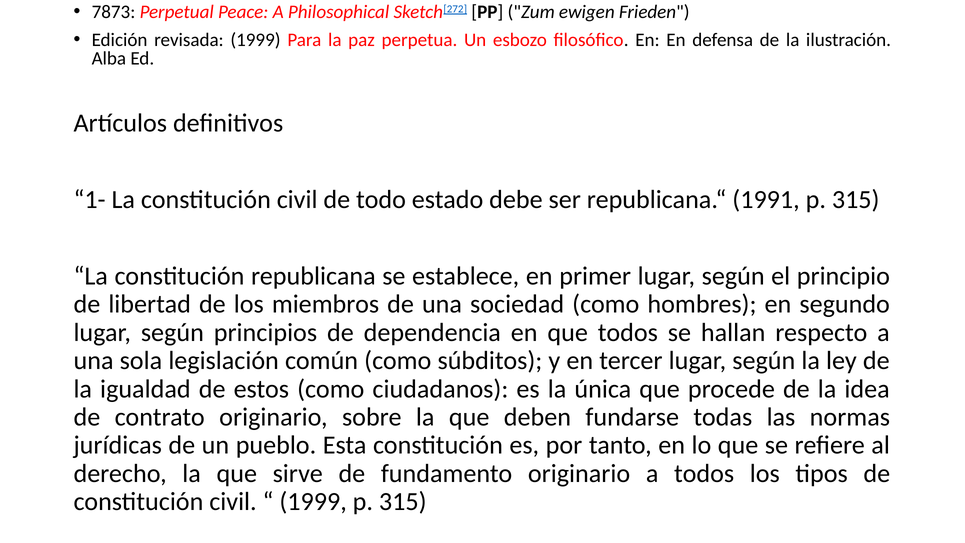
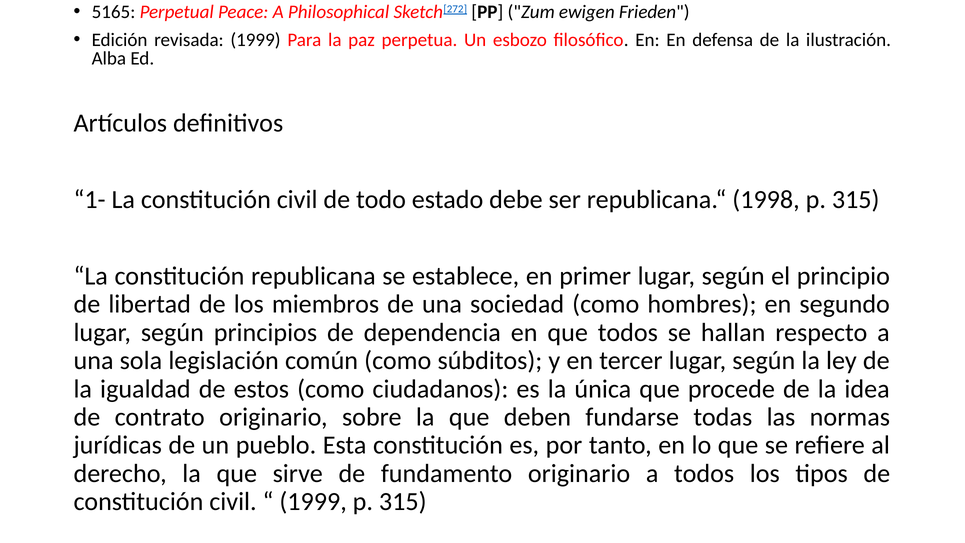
7873: 7873 -> 5165
1991: 1991 -> 1998
